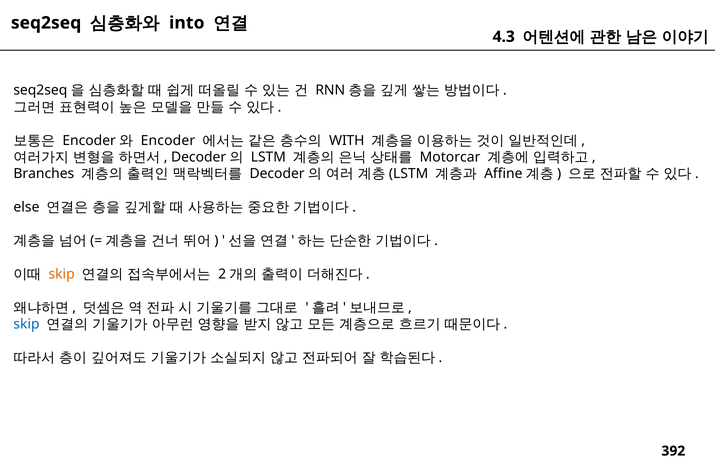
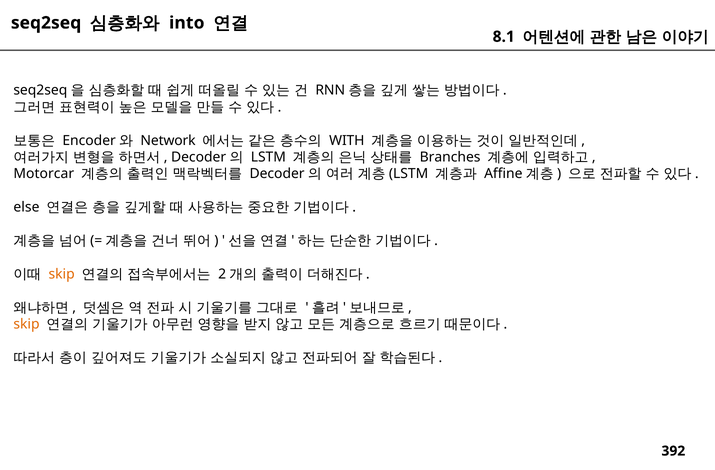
4.3: 4.3 -> 8.1
Encoder: Encoder -> Network
Motorcar: Motorcar -> Branches
Branches: Branches -> Motorcar
skip at (26, 324) colour: blue -> orange
